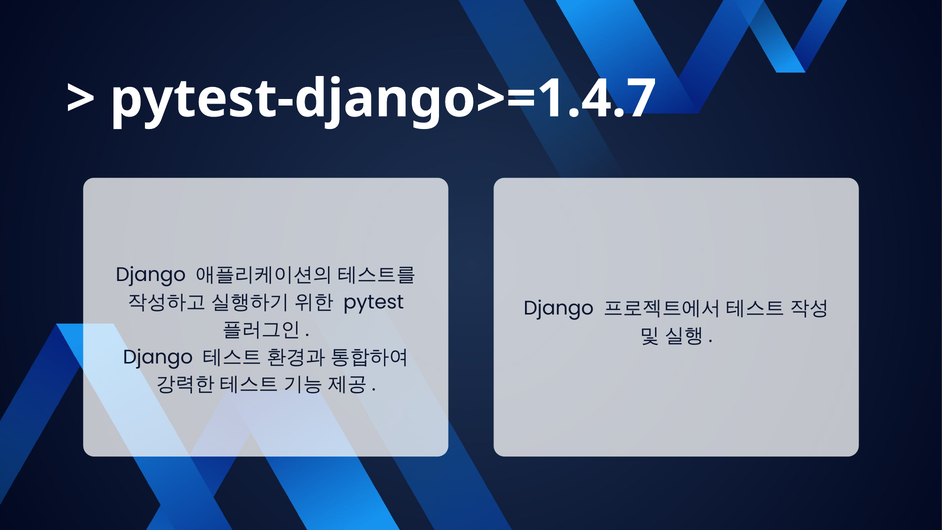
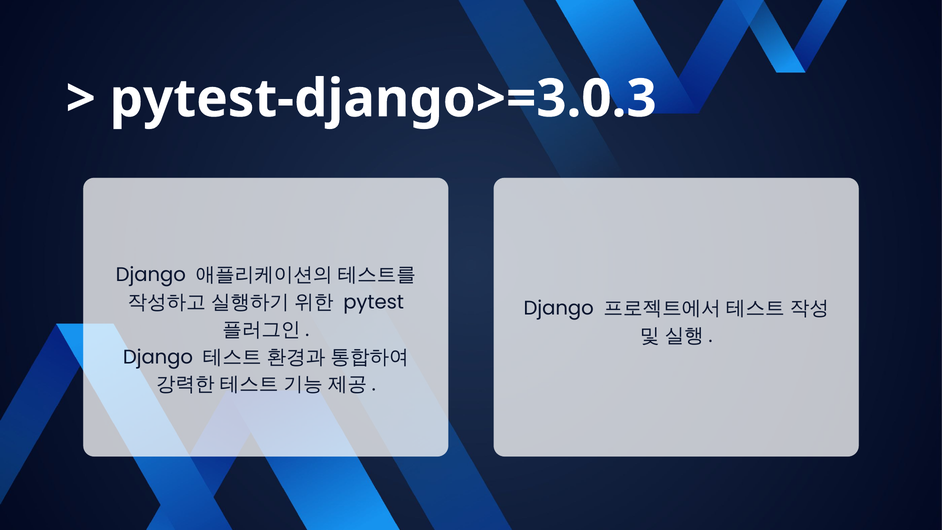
pytest-django>=1.4.7: pytest-django>=1.4.7 -> pytest-django>=3.0.3
